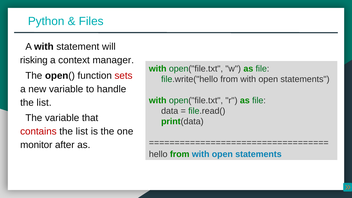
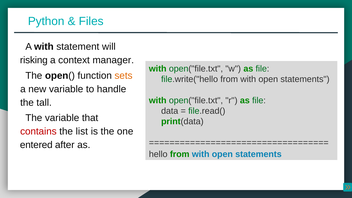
sets colour: red -> orange
list at (44, 103): list -> tall
monitor: monitor -> entered
